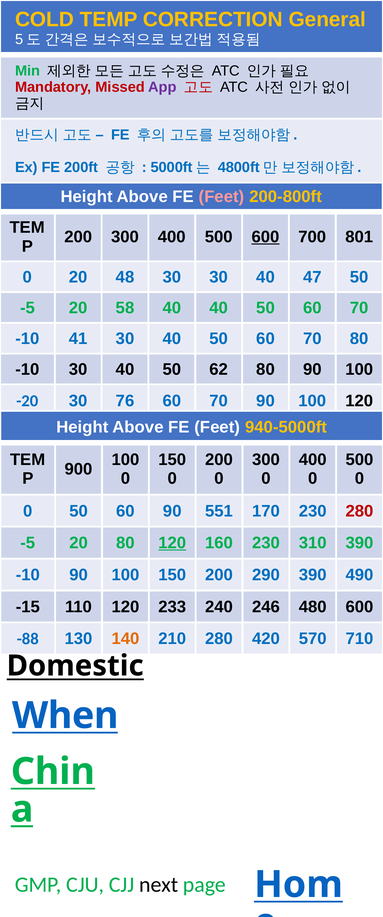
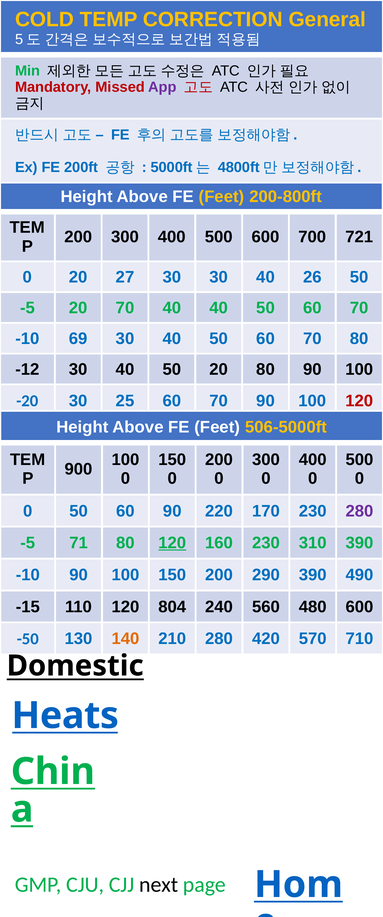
Feet at (221, 197) colour: pink -> yellow
600 at (266, 237) underline: present -> none
801: 801 -> 721
48: 48 -> 27
47: 47 -> 26
20 58: 58 -> 70
41: 41 -> 69
-10 at (27, 369): -10 -> -12
50 62: 62 -> 20
76: 76 -> 25
120 at (359, 401) colour: black -> red
940-5000ft: 940-5000ft -> 506-5000ft
551: 551 -> 220
280 at (360, 511) colour: red -> purple
20 at (79, 543): 20 -> 71
233: 233 -> 804
246: 246 -> 560
-88: -88 -> -50
When: When -> Heats
